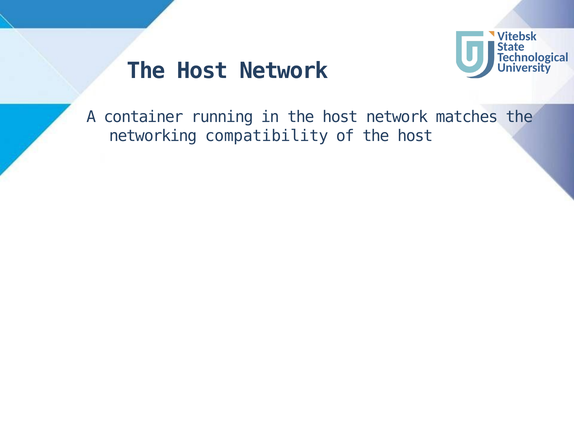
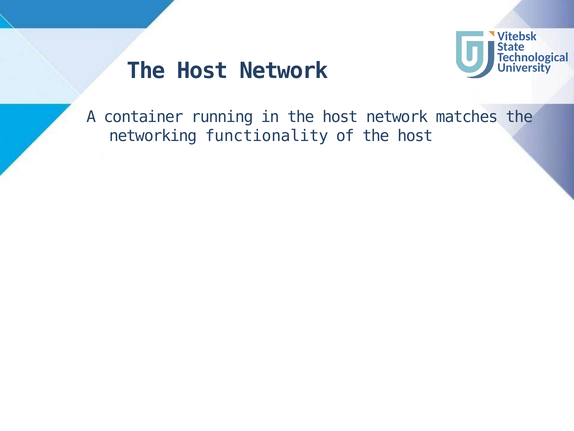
compatibility: compatibility -> functionality
